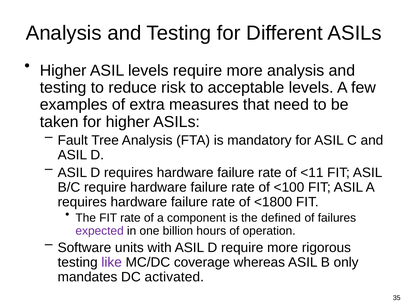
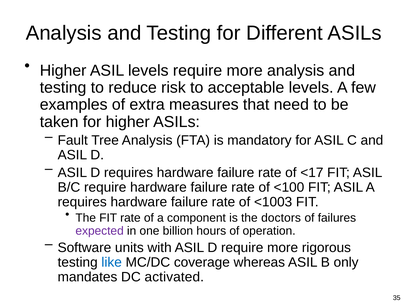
<11: <11 -> <17
<1800: <1800 -> <1003
defined: defined -> doctors
like colour: purple -> blue
